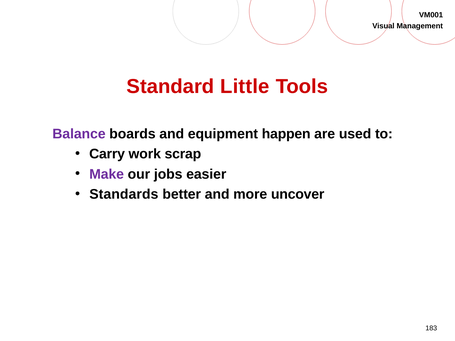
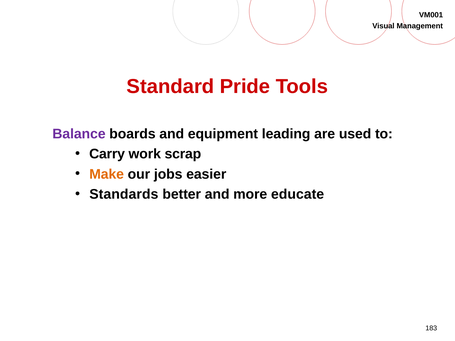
Little: Little -> Pride
happen: happen -> leading
Make colour: purple -> orange
uncover: uncover -> educate
